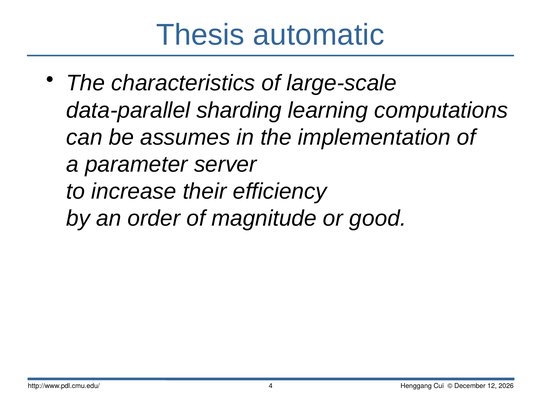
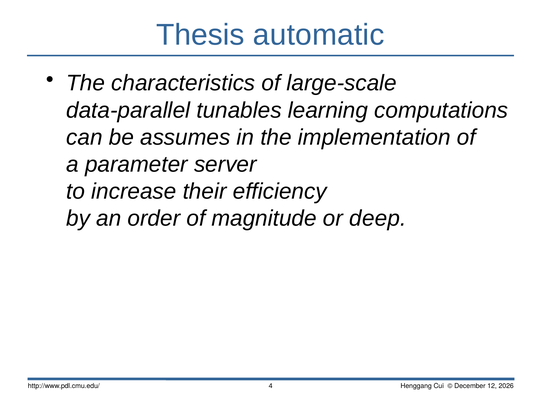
sharding: sharding -> tunables
good: good -> deep
